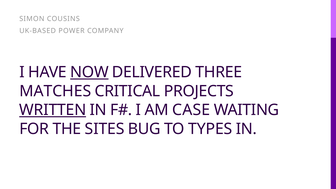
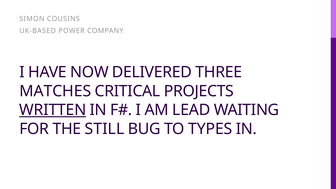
NOW underline: present -> none
CASE: CASE -> LEAD
SITES: SITES -> STILL
